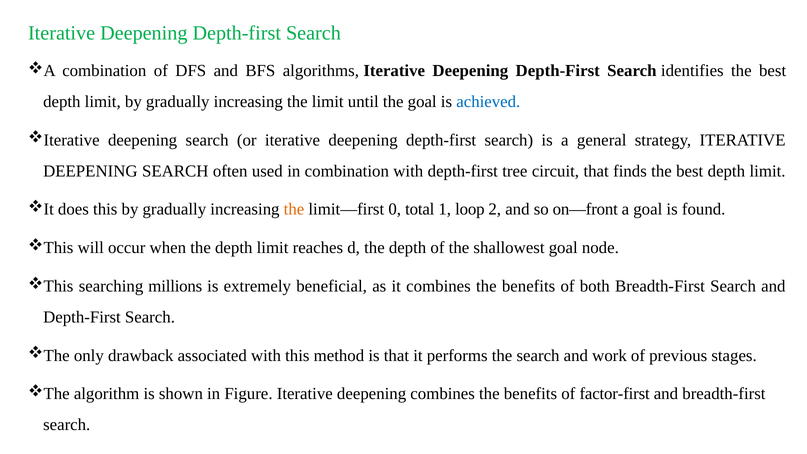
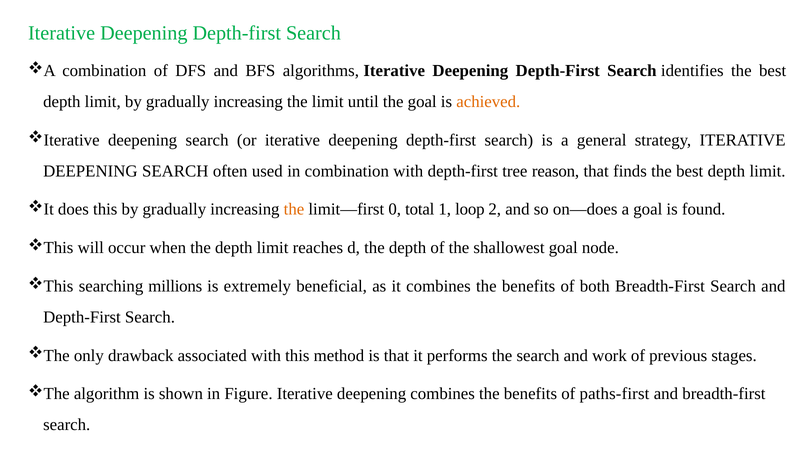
achieved colour: blue -> orange
circuit: circuit -> reason
on—front: on—front -> on—does
factor-first: factor-first -> paths-first
